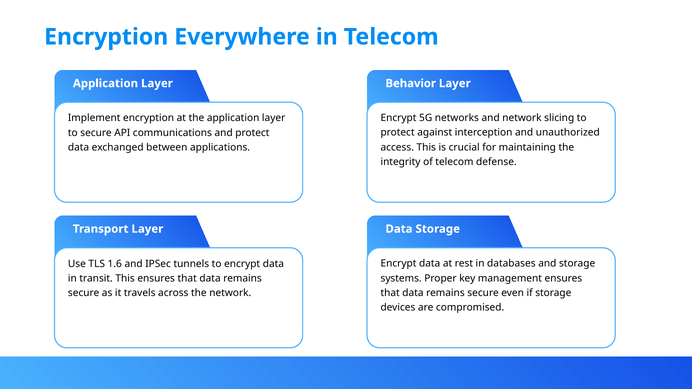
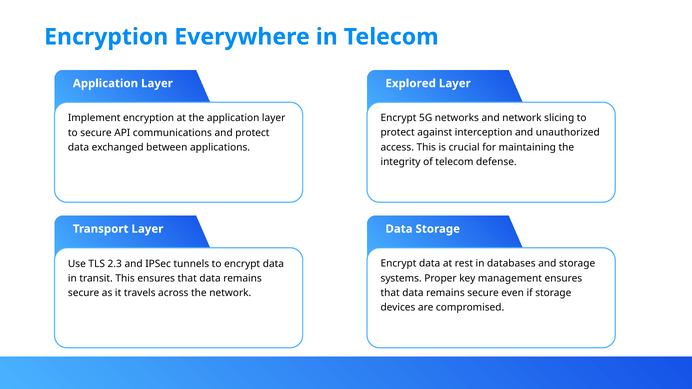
Behavior: Behavior -> Explored
1.6: 1.6 -> 2.3
